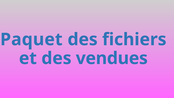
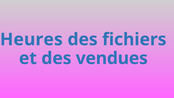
Paquet: Paquet -> Heures
